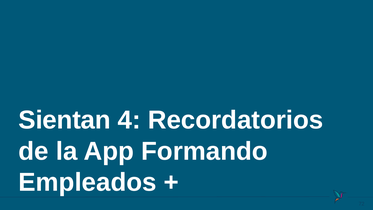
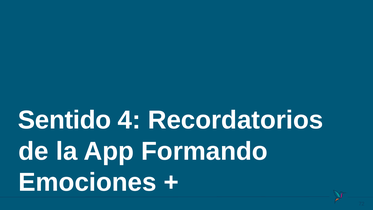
Sientan: Sientan -> Sentido
Empleados: Empleados -> Emociones
